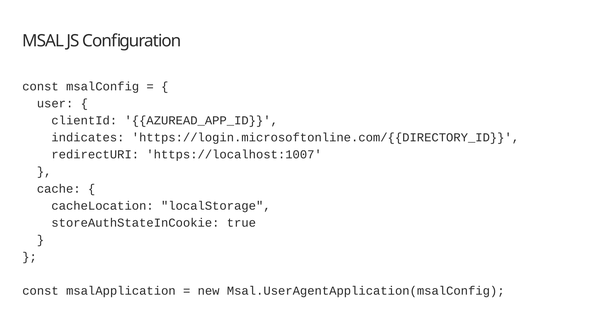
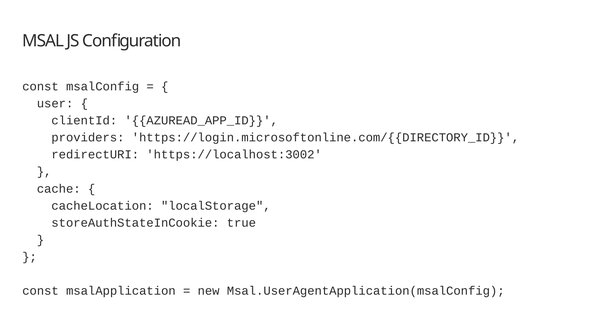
indicates: indicates -> providers
https://localhost:1007: https://localhost:1007 -> https://localhost:3002
